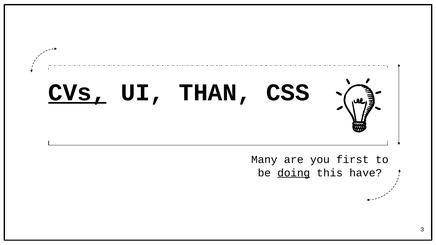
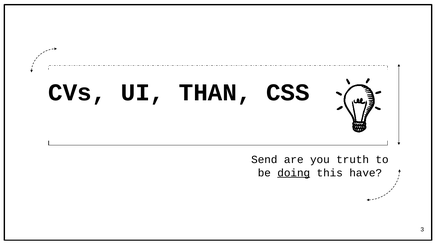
CVs underline: present -> none
Many: Many -> Send
first: first -> truth
